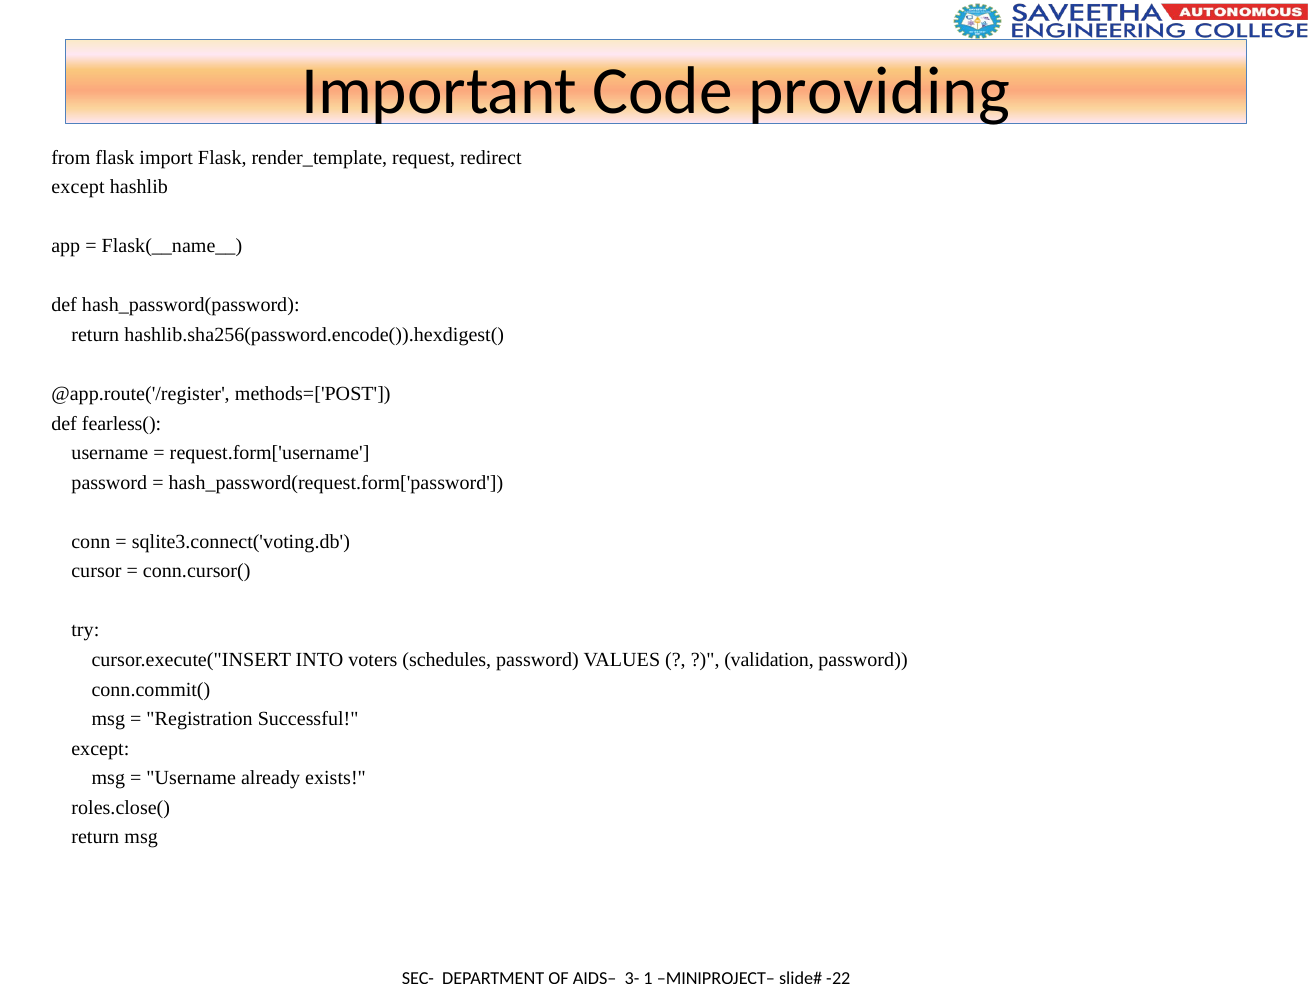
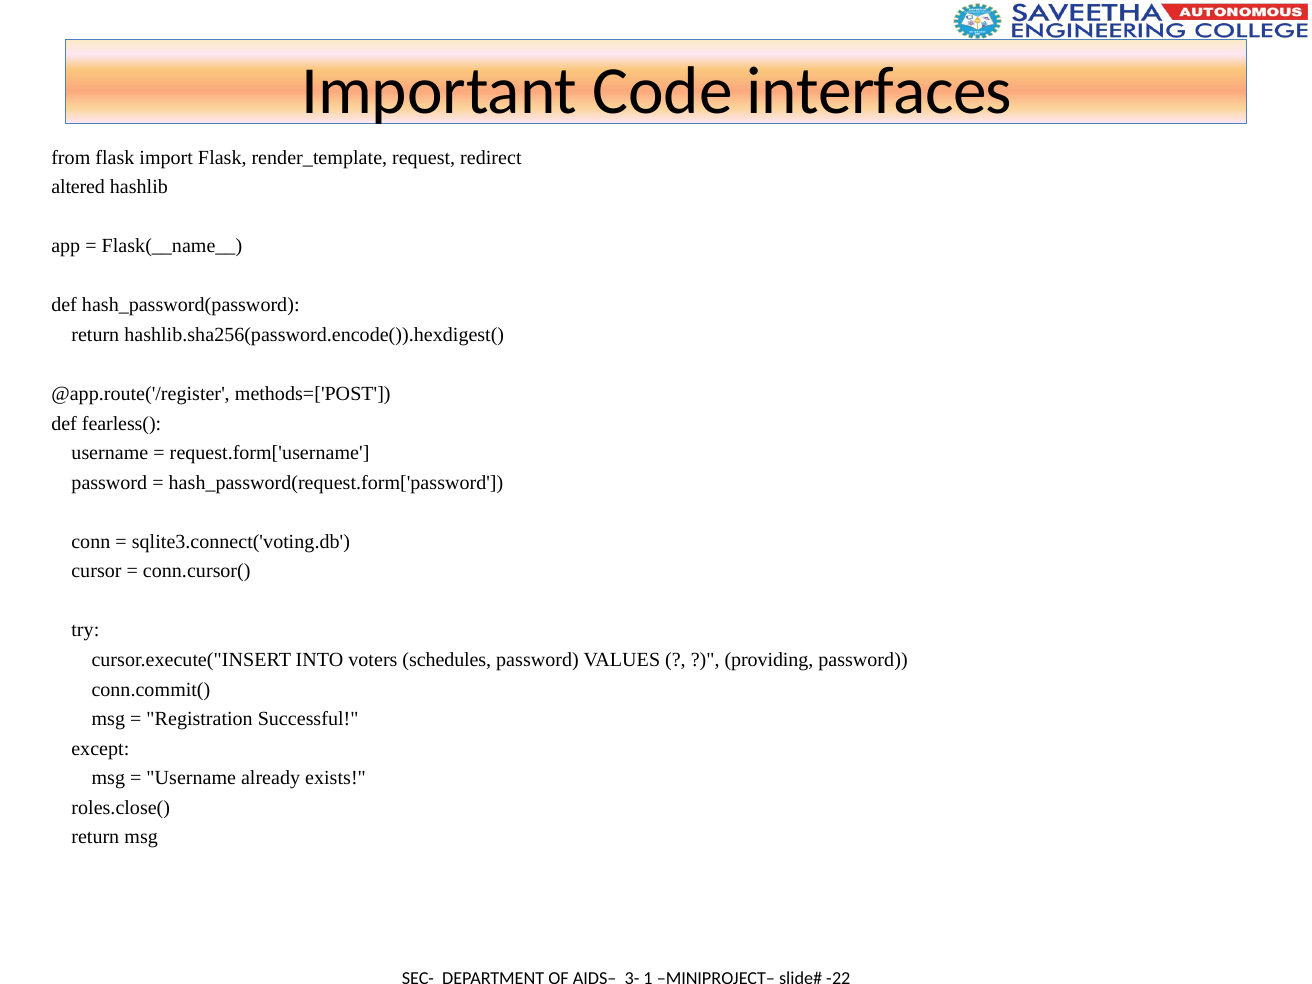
providing: providing -> interfaces
except at (78, 187): except -> altered
validation: validation -> providing
